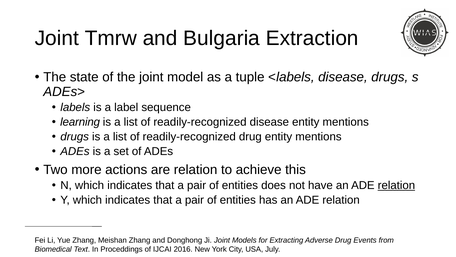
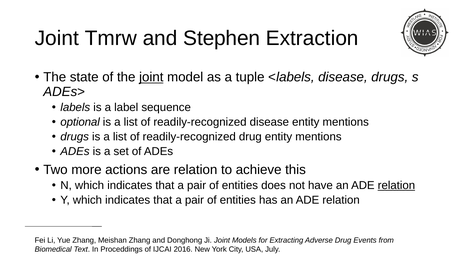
Bulgaria: Bulgaria -> Stephen
joint at (151, 77) underline: none -> present
learning: learning -> optional
